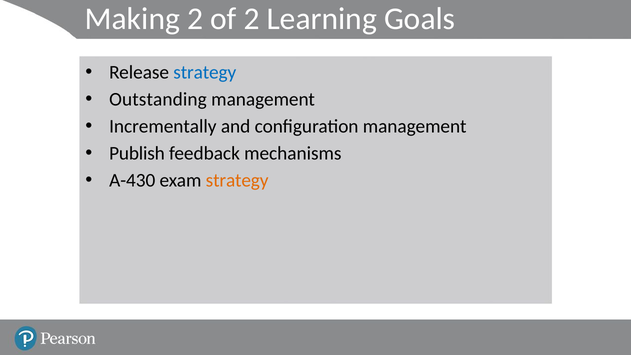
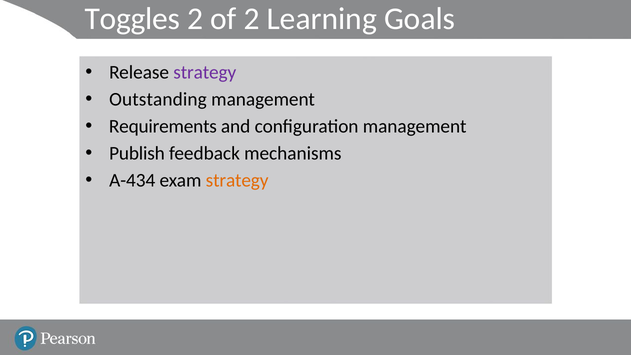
Making: Making -> Toggles
strategy at (205, 72) colour: blue -> purple
Incrementally: Incrementally -> Requirements
A-430: A-430 -> A-434
